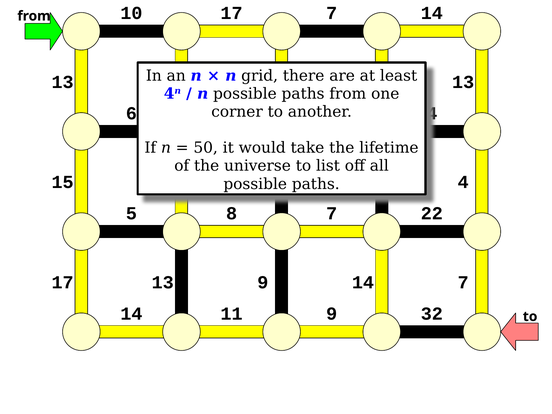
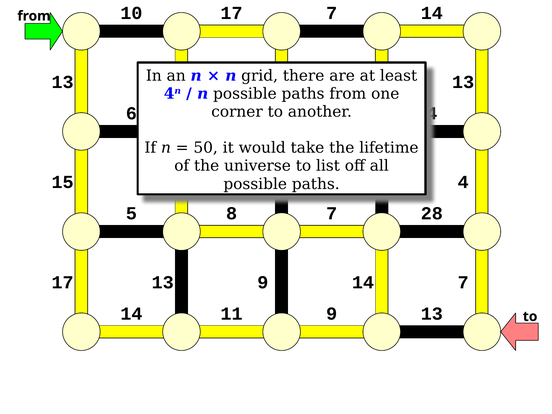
22: 22 -> 28
11 9 32: 32 -> 13
